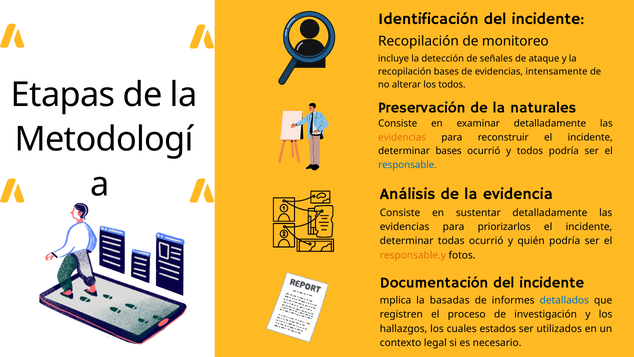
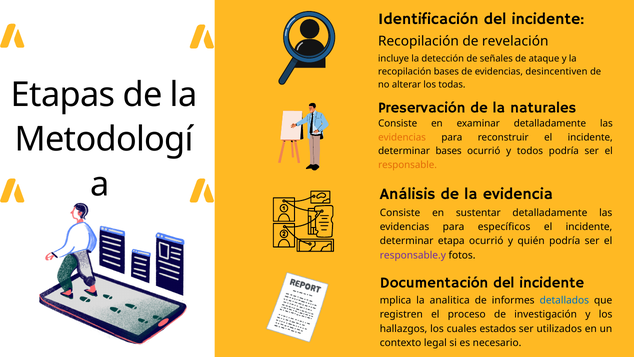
monitoreo: monitoreo -> revelación
intensamente: intensamente -> desincentiven
los todos: todos -> todas
responsable colour: blue -> orange
priorizarlos: priorizarlos -> específicos
todas: todas -> etapa
responsable.y colour: orange -> purple
basadas: basadas -> analitica
